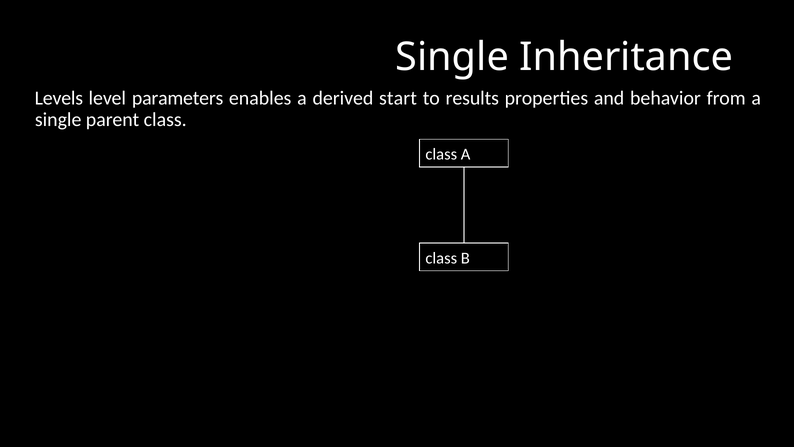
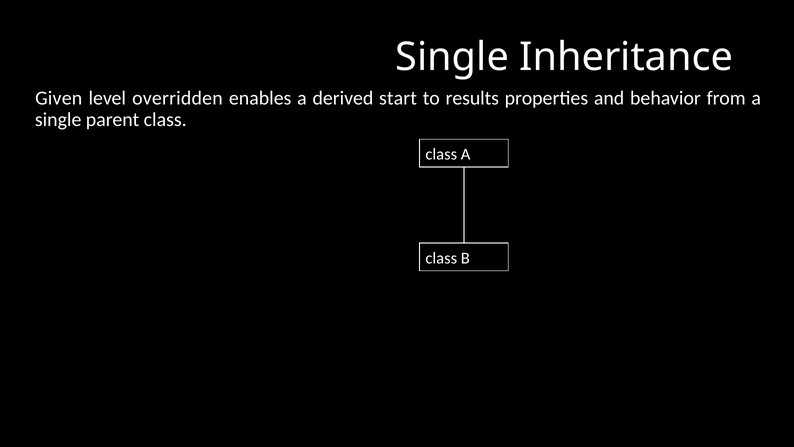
Levels: Levels -> Given
parameters: parameters -> overridden
